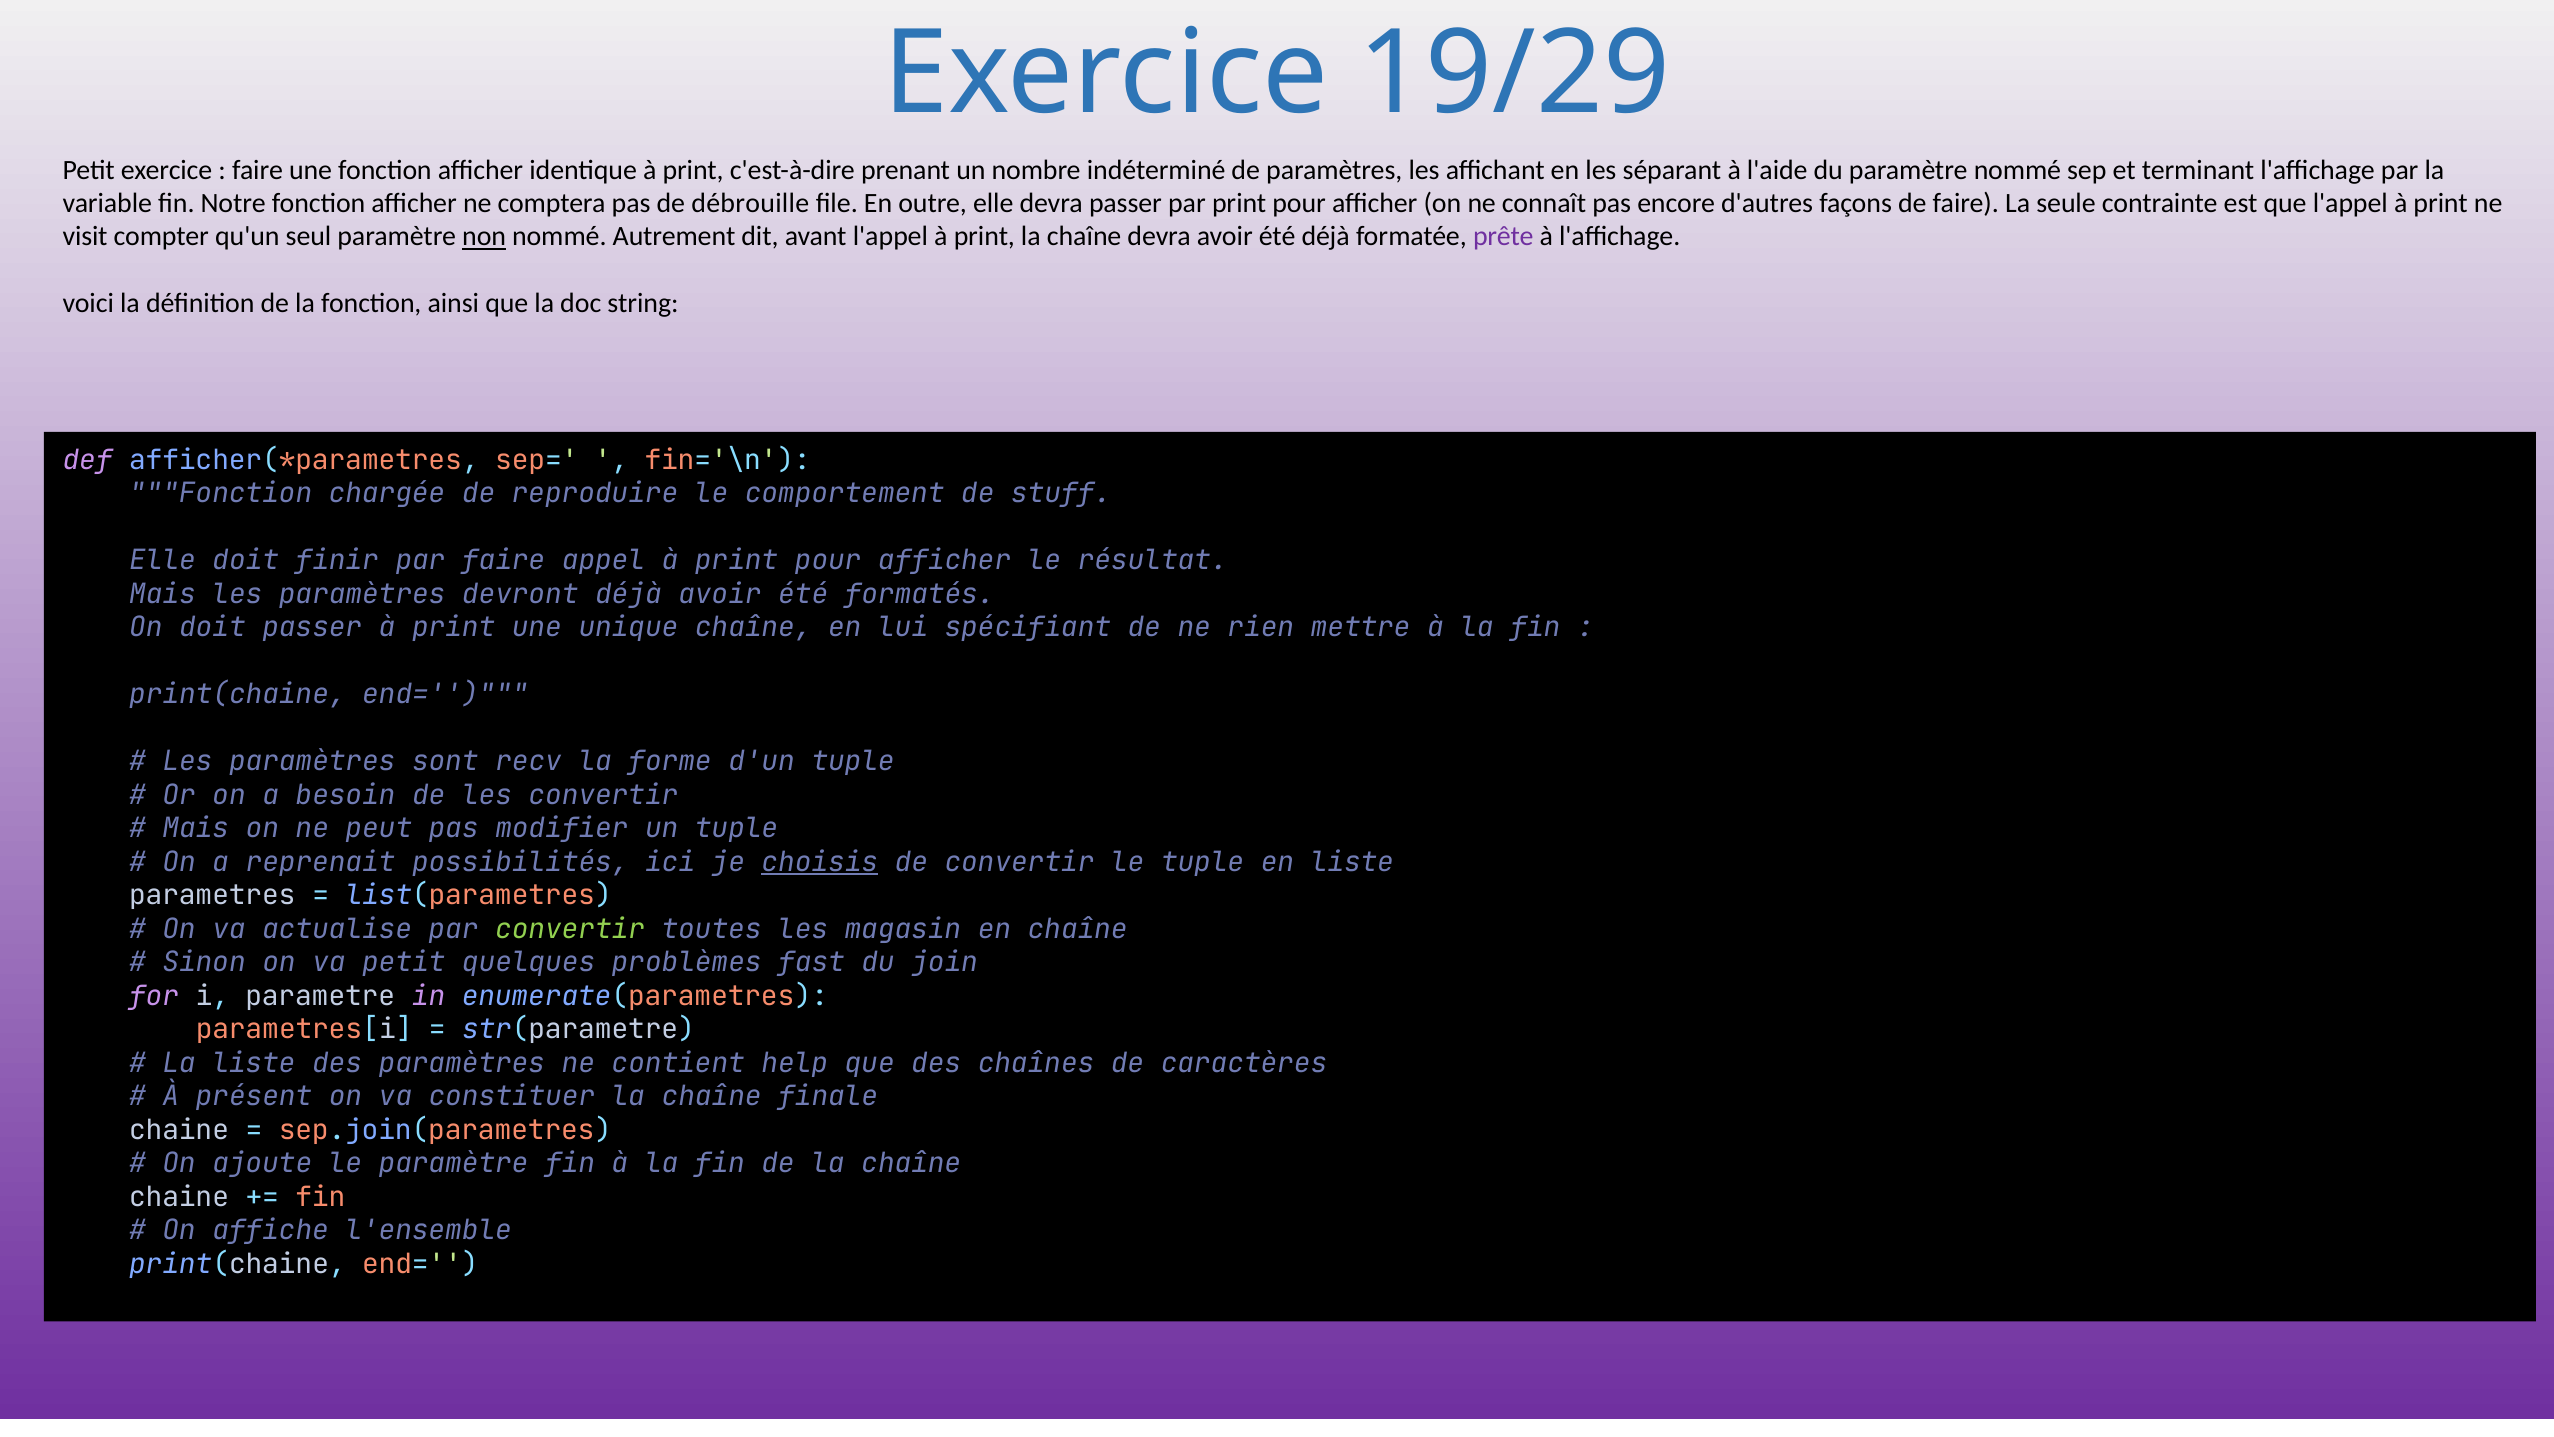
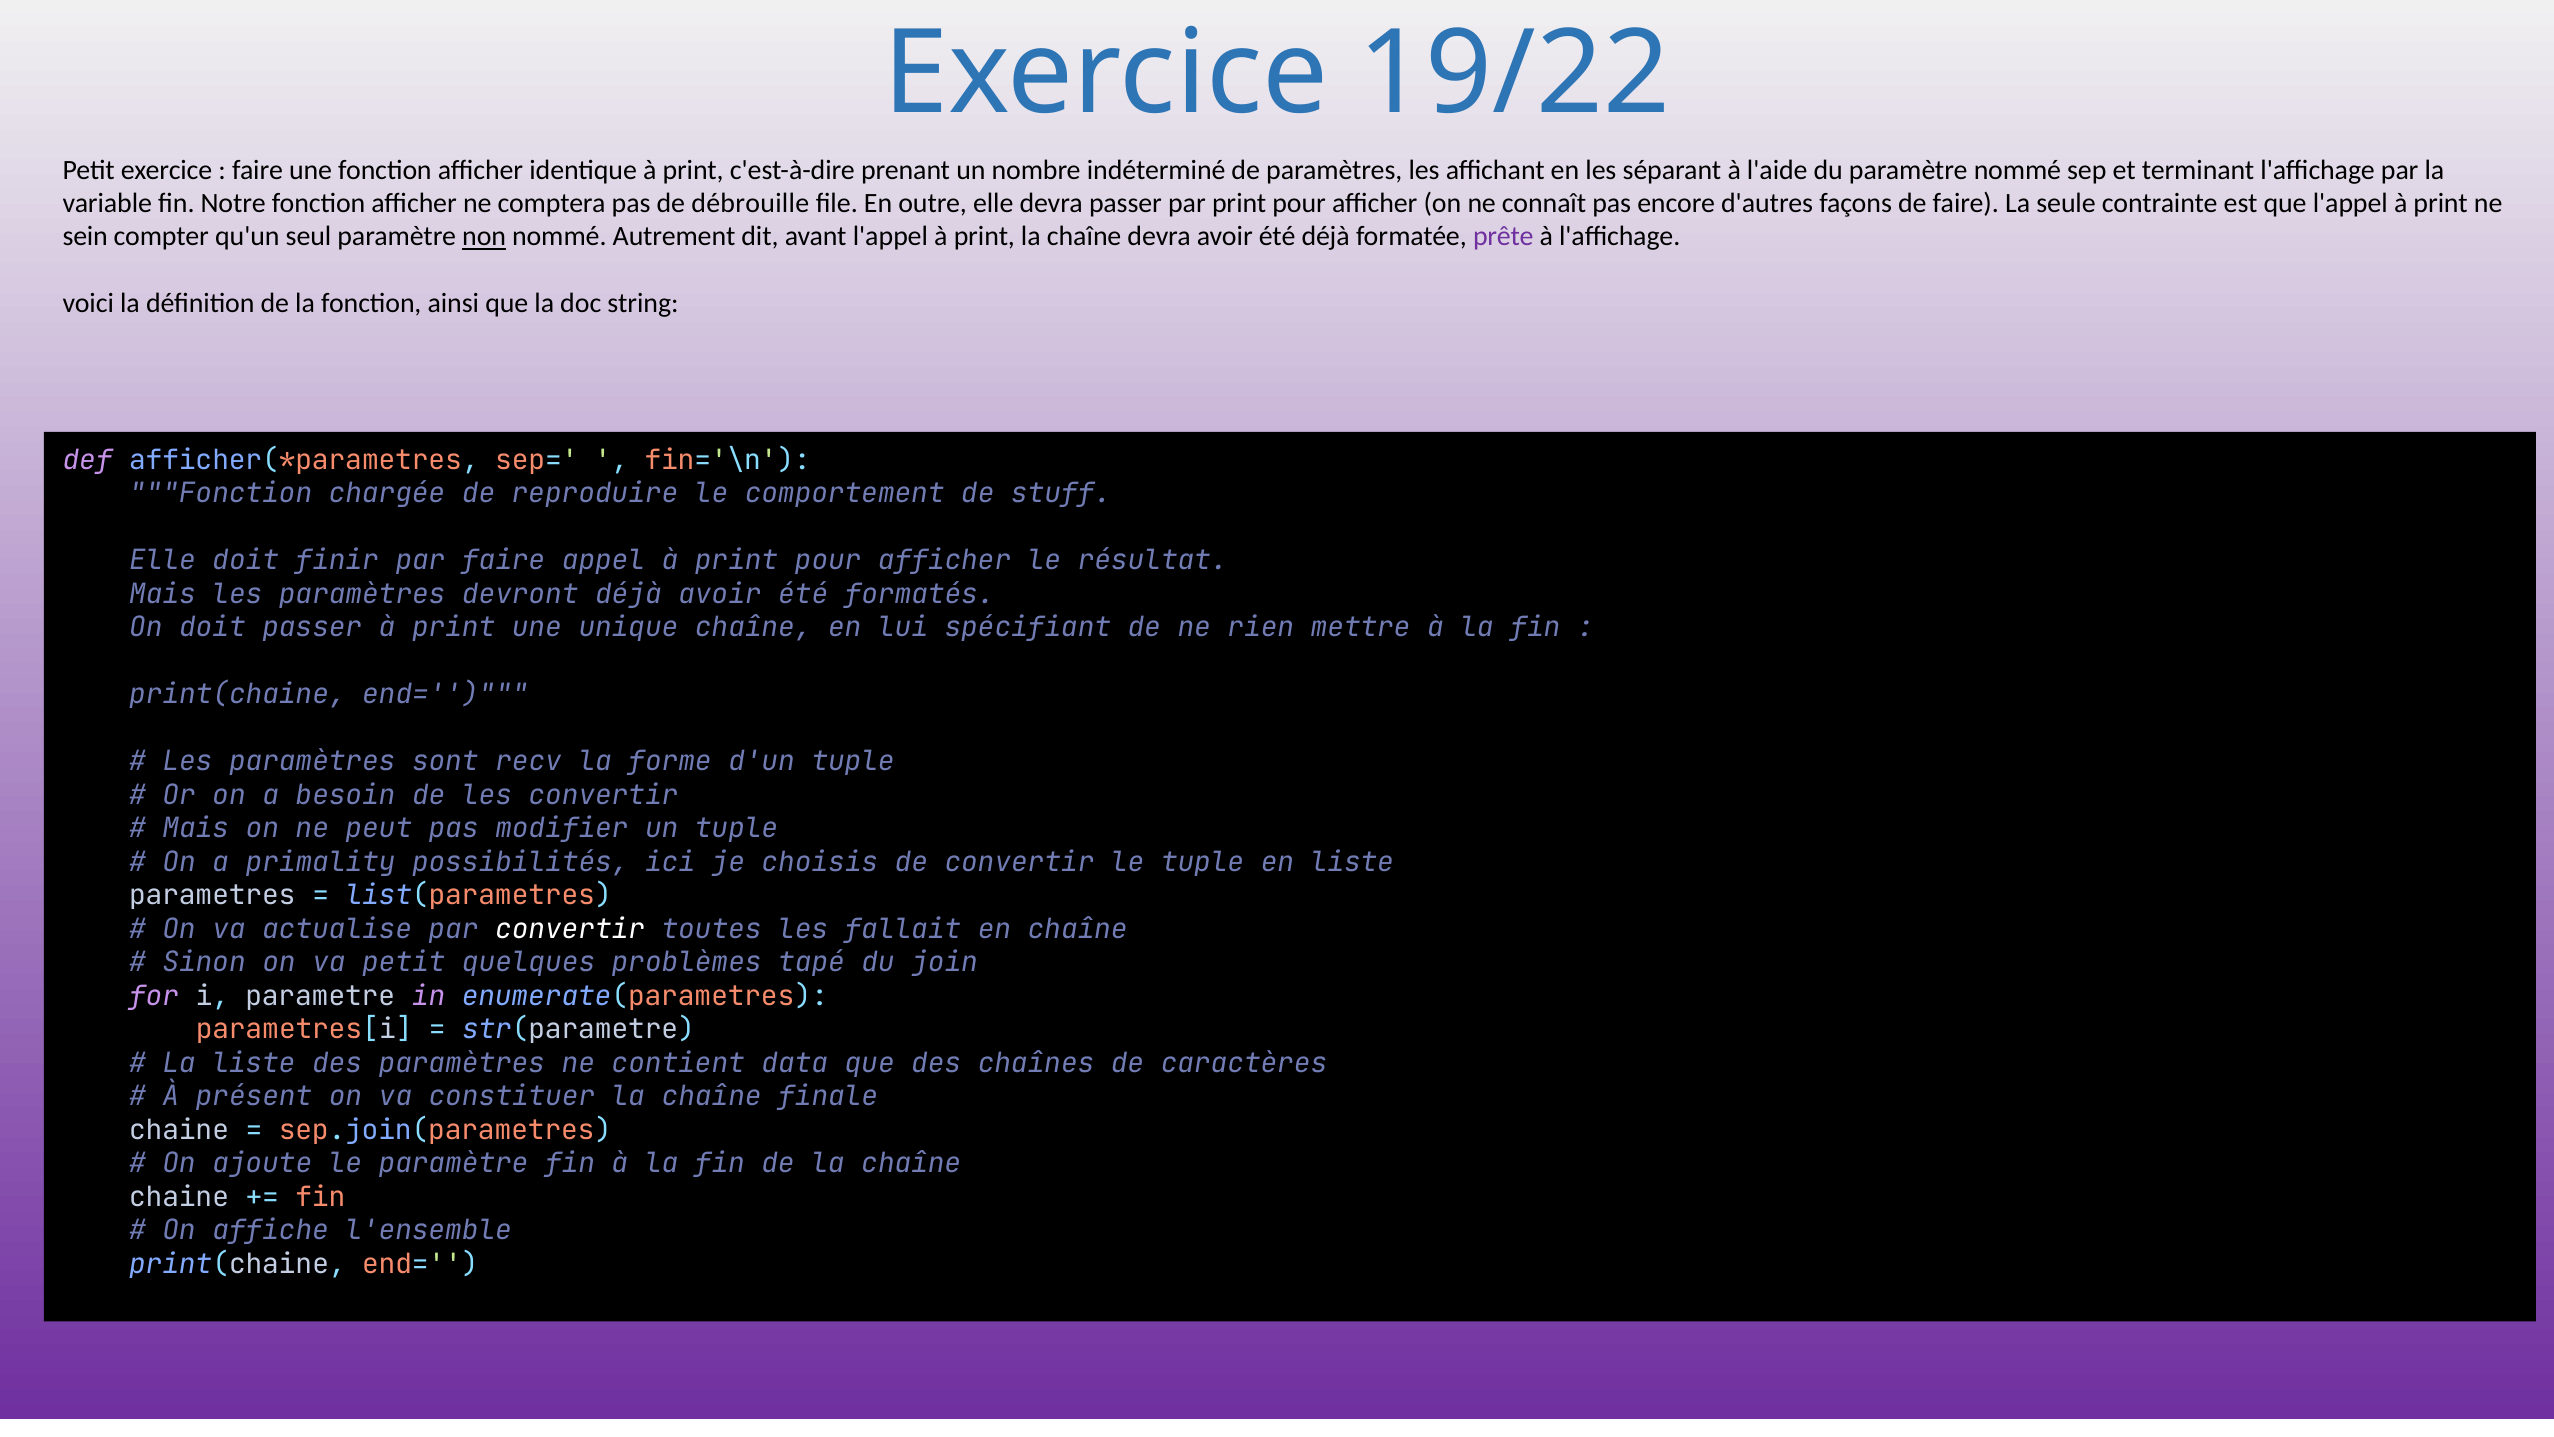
19/29: 19/29 -> 19/22
visit: visit -> sein
reprenait: reprenait -> primality
choisis underline: present -> none
convertir at (570, 929) colour: light green -> white
magasin: magasin -> fallait
fast: fast -> tapé
help: help -> data
